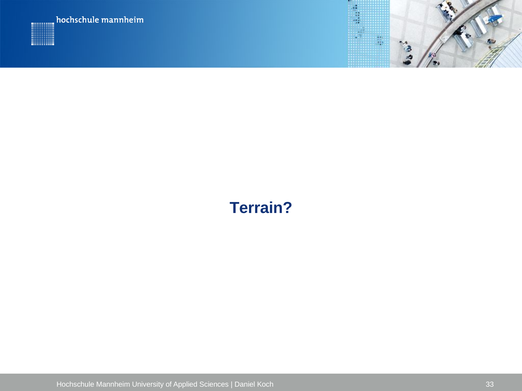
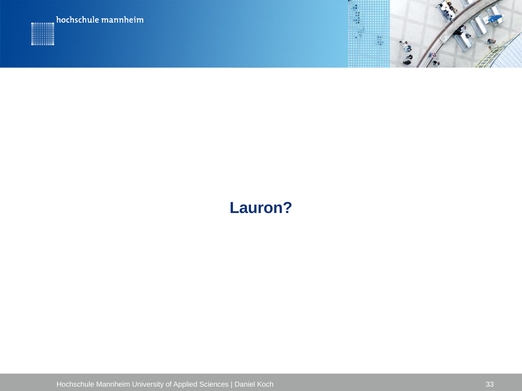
Terrain: Terrain -> Lauron
